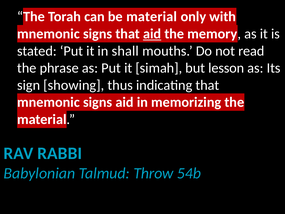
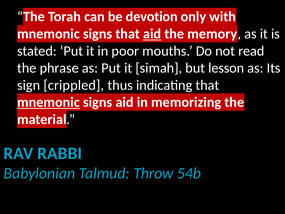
be material: material -> devotion
shall: shall -> poor
showing: showing -> crippled
mnemonic at (48, 102) underline: none -> present
